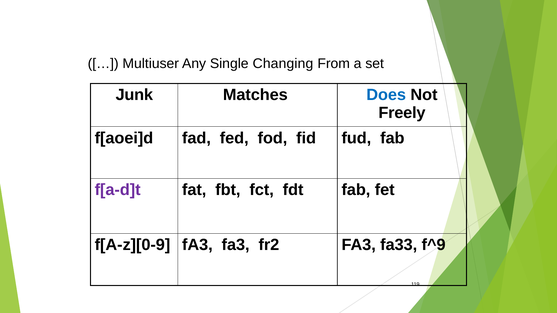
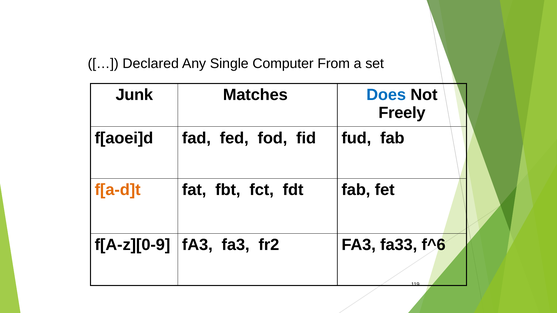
Multiuser: Multiuser -> Declared
Changing: Changing -> Computer
f[a-d]t colour: purple -> orange
f^9: f^9 -> f^6
